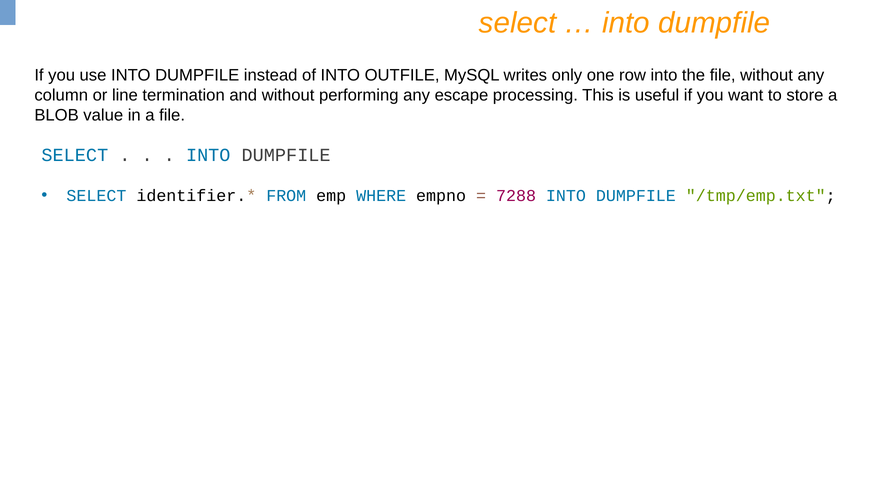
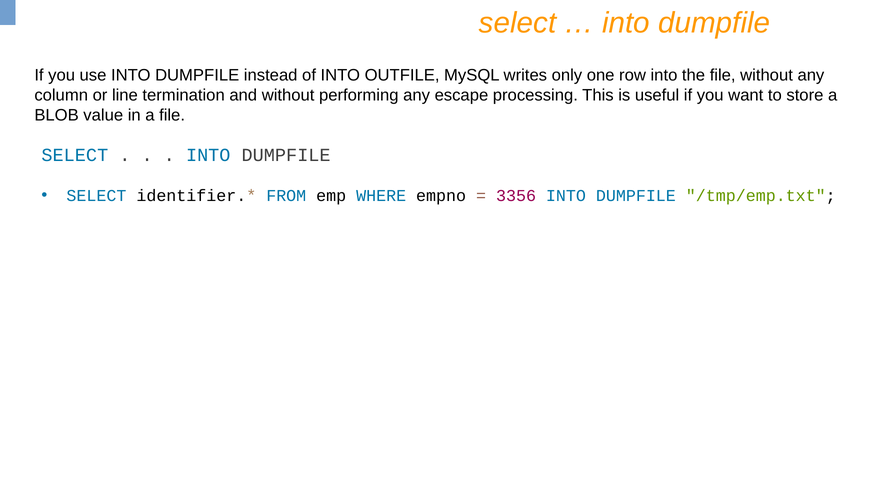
7288: 7288 -> 3356
